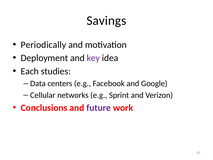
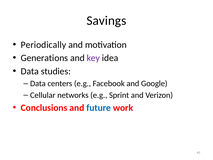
Deployment: Deployment -> Generations
Each at (30, 71): Each -> Data
future colour: purple -> blue
